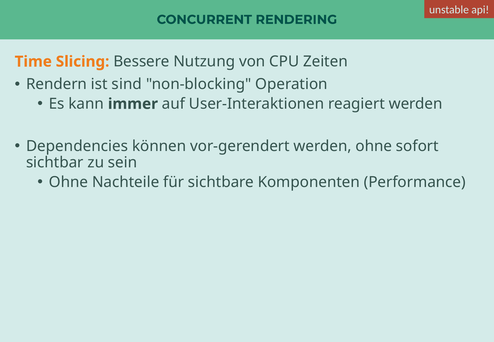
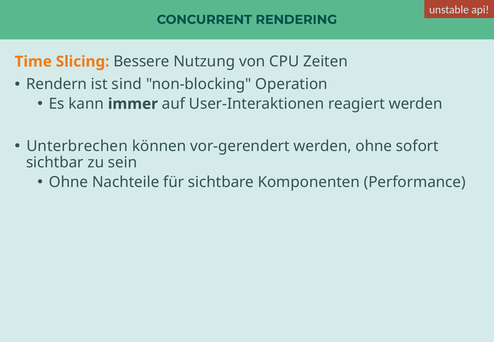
Dependencies: Dependencies -> Unterbrechen
